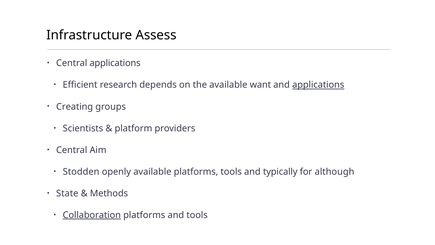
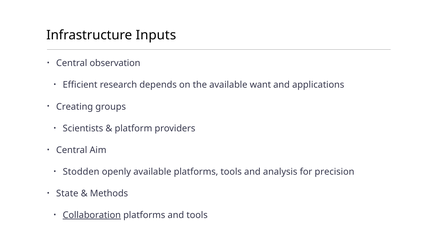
Assess: Assess -> Inputs
Central applications: applications -> observation
applications at (318, 85) underline: present -> none
typically: typically -> analysis
although: although -> precision
